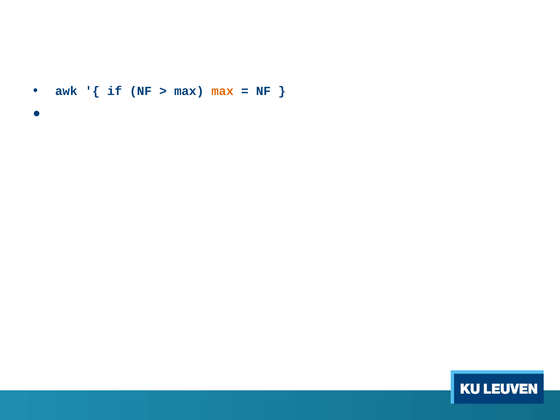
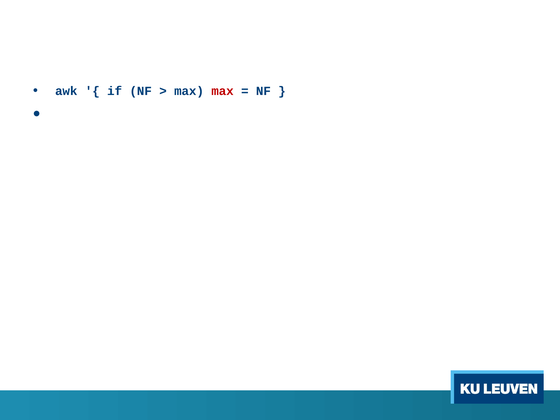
max at (223, 91) colour: orange -> red
